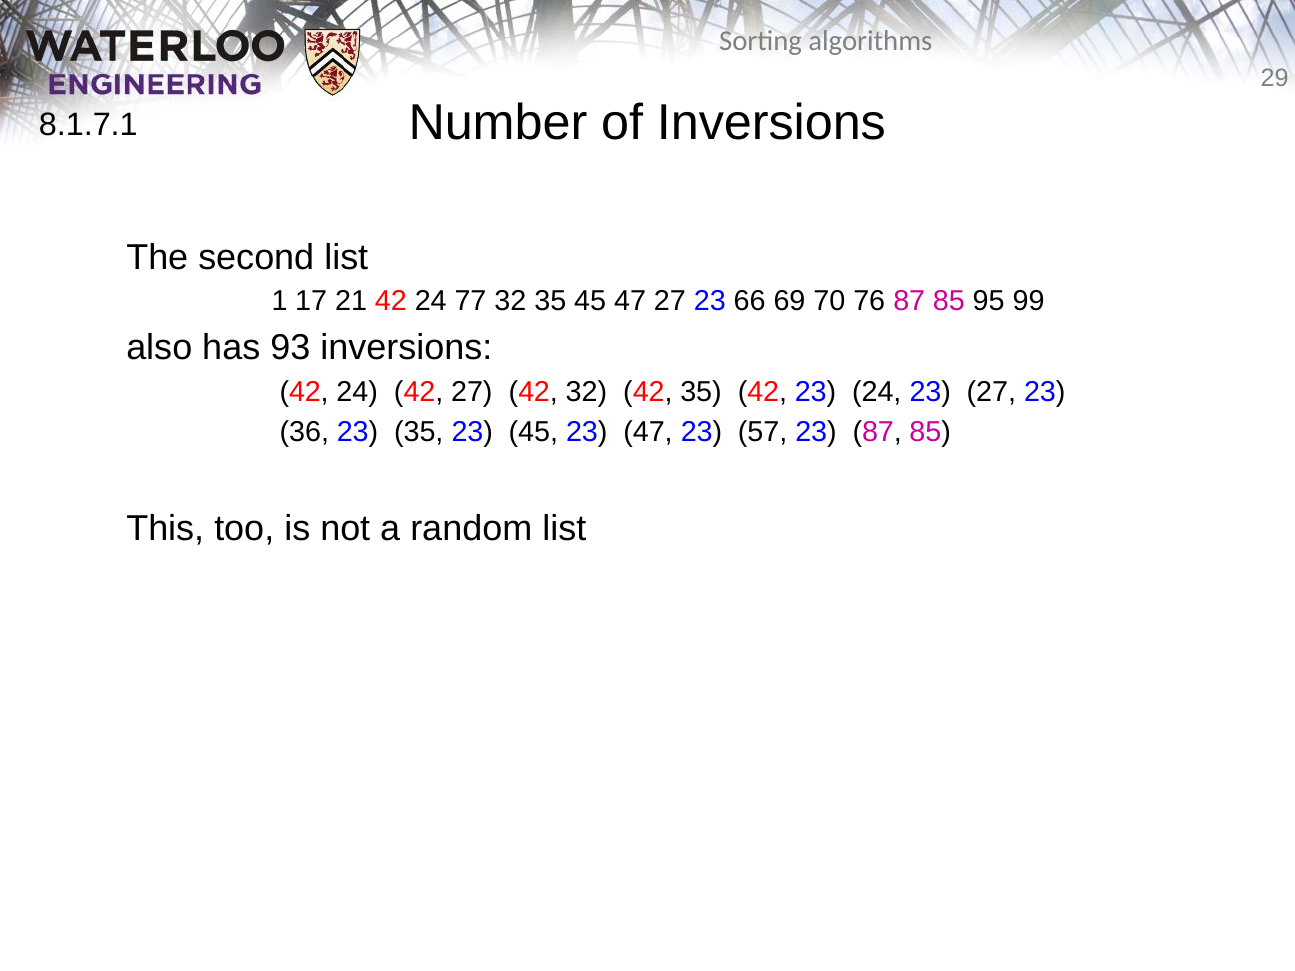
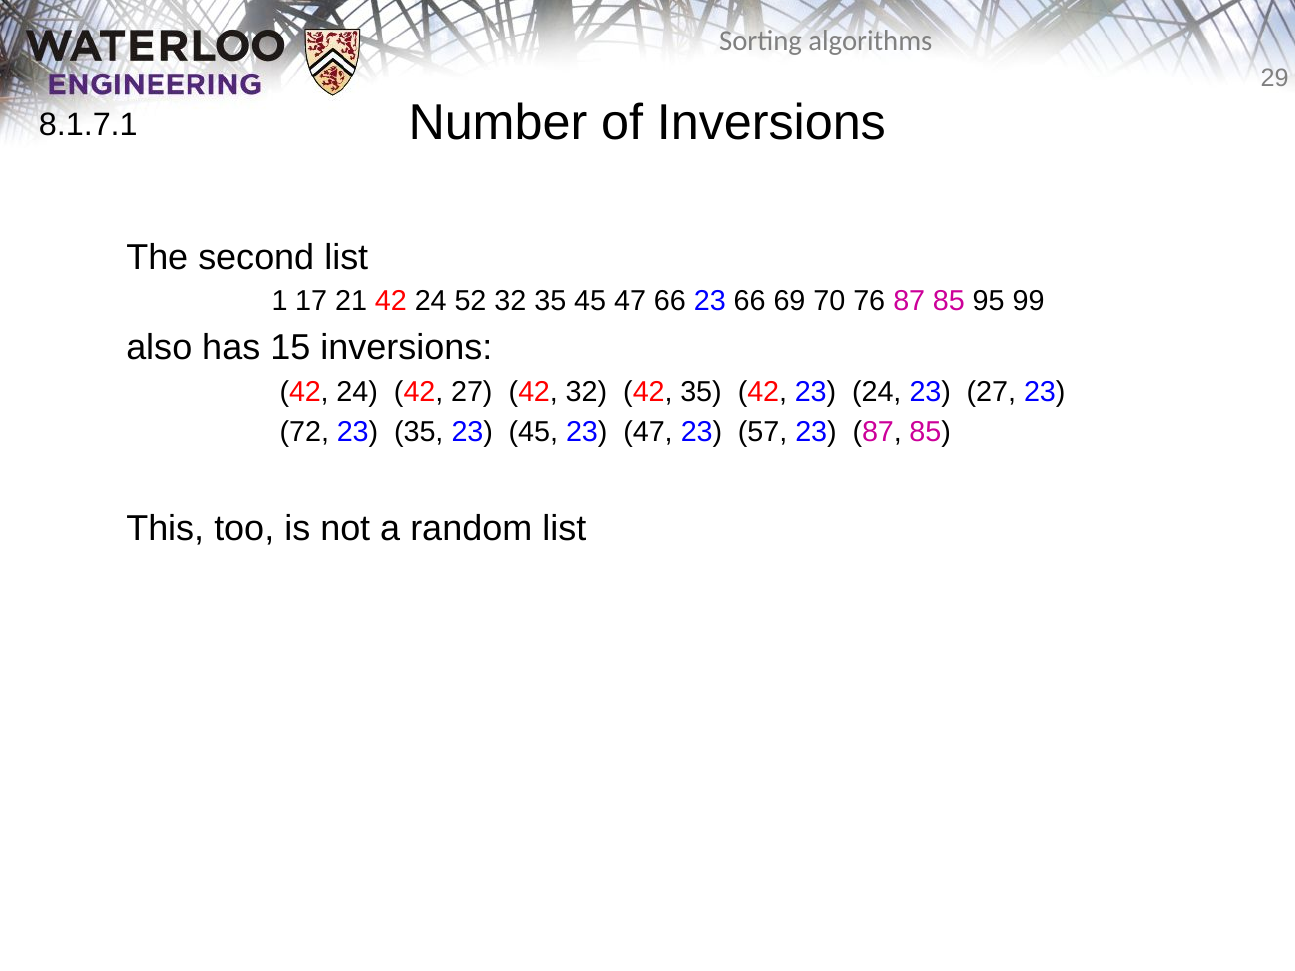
77: 77 -> 52
47 27: 27 -> 66
93: 93 -> 15
36: 36 -> 72
